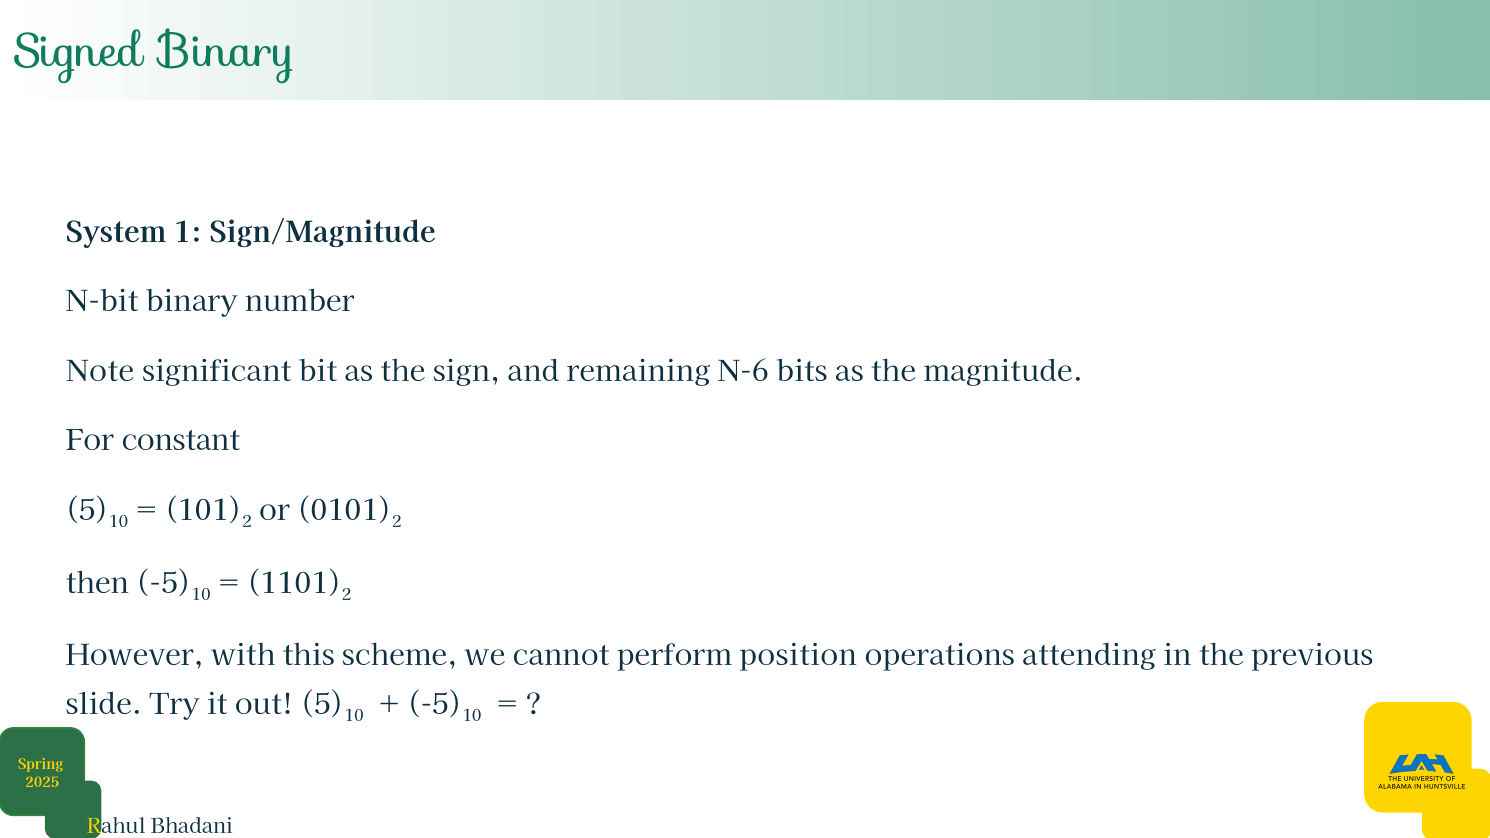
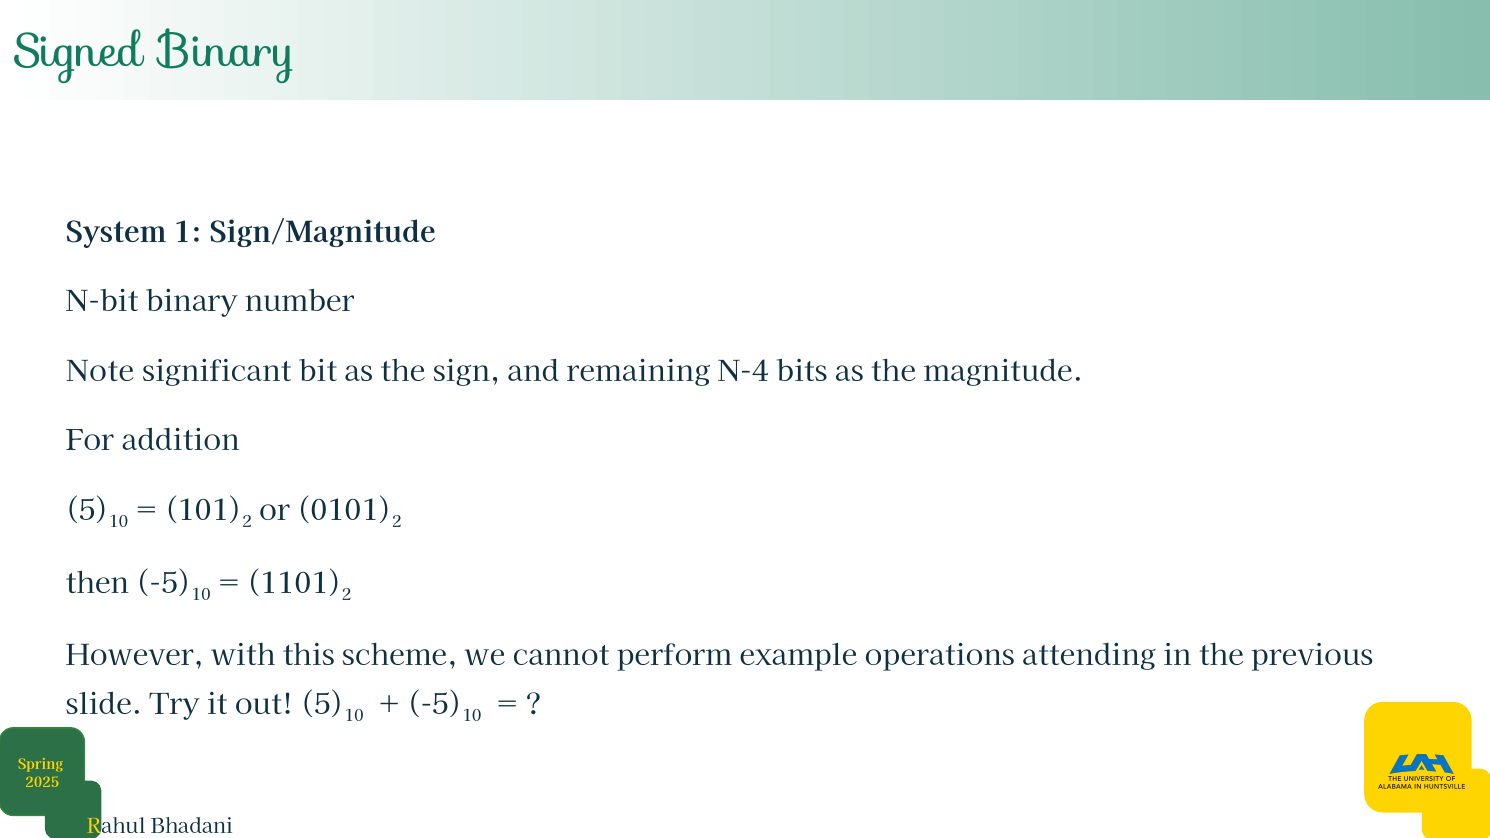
N-6: N-6 -> N-4
constant: constant -> addition
position: position -> example
